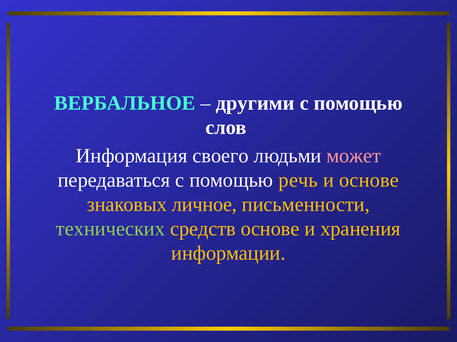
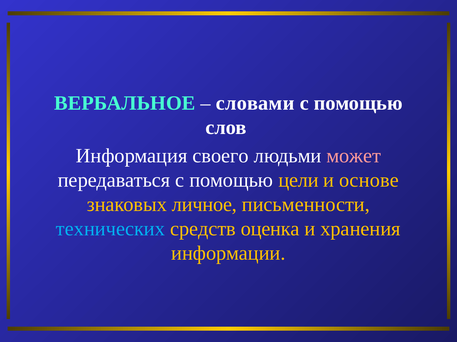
другими: другими -> словами
речь: речь -> цели
технических colour: light green -> light blue
средств основе: основе -> оценка
